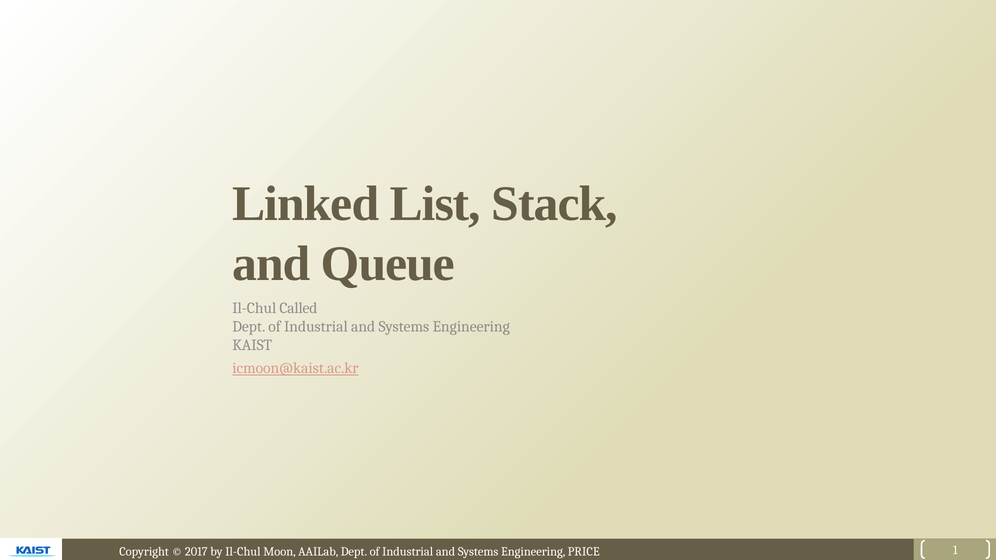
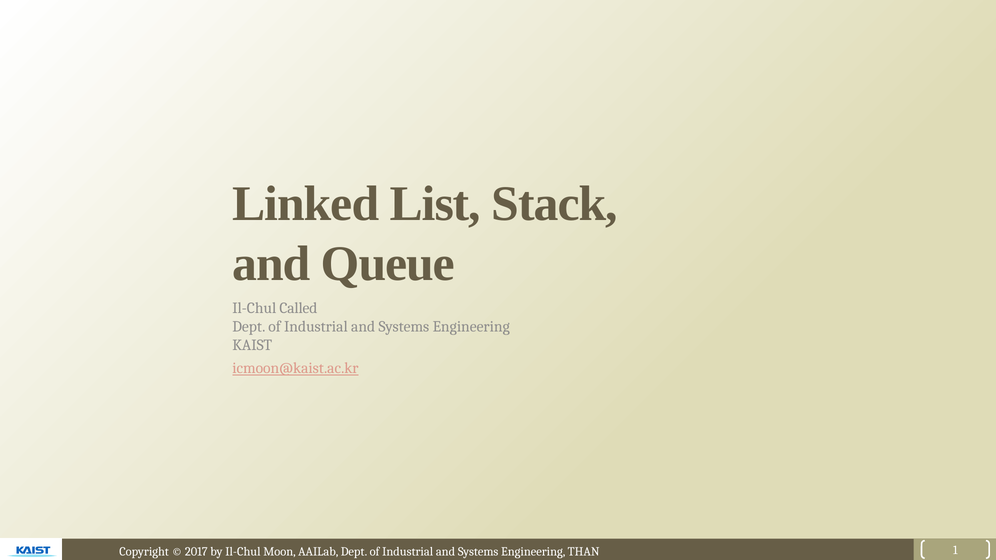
PRICE: PRICE -> THAN
